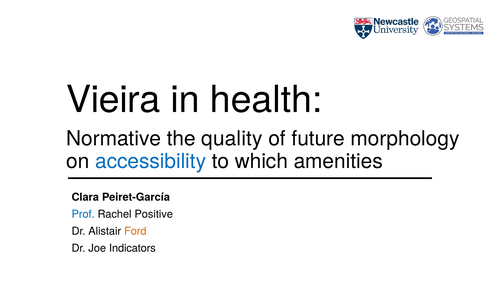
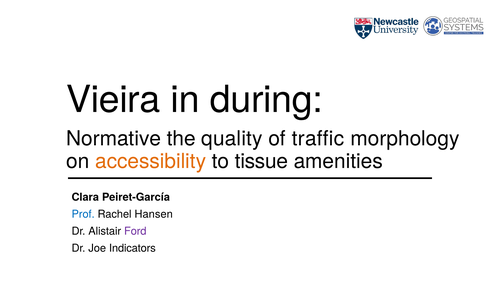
health: health -> during
future: future -> traffic
accessibility colour: blue -> orange
which: which -> tissue
Positive: Positive -> Hansen
Ford colour: orange -> purple
